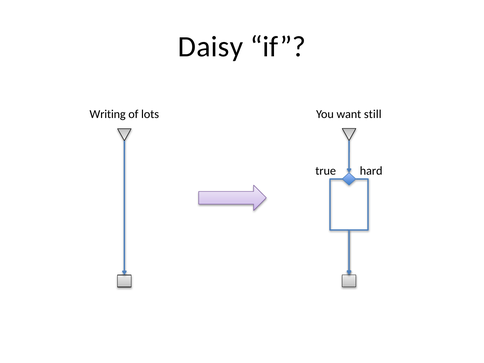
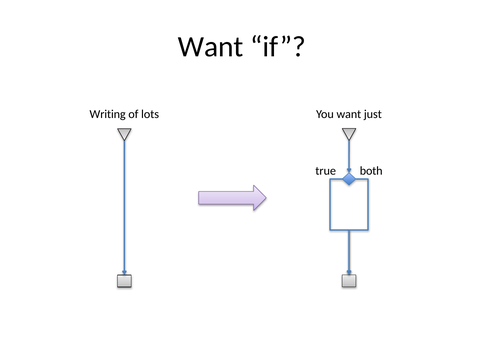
Daisy at (210, 47): Daisy -> Want
still: still -> just
hard: hard -> both
